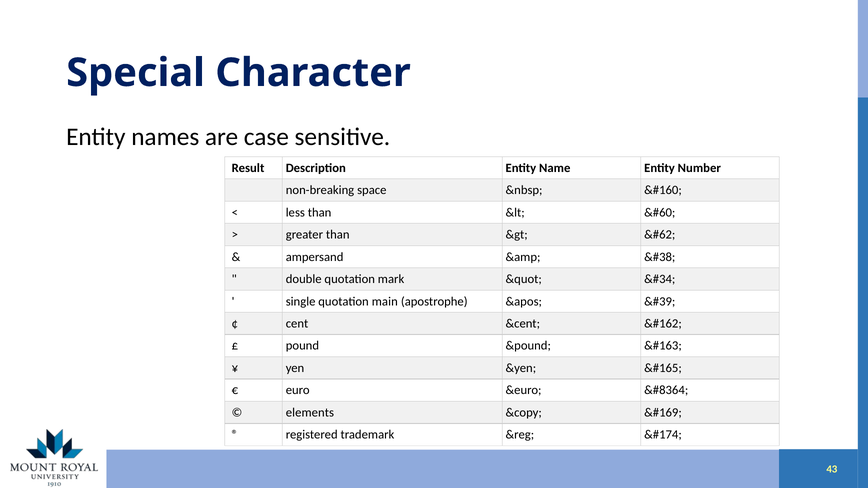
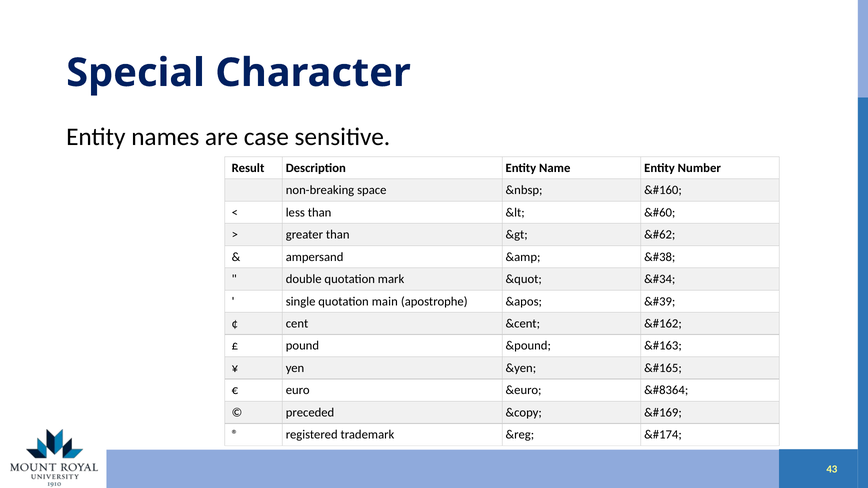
elements: elements -> preceded
